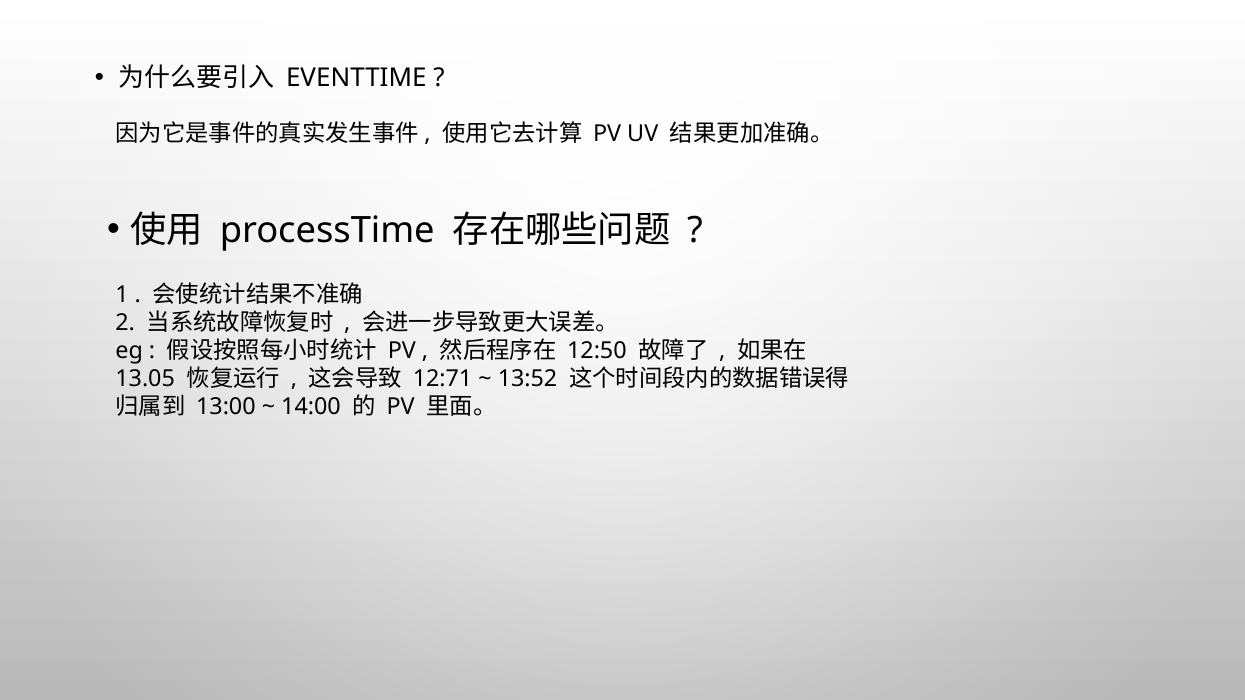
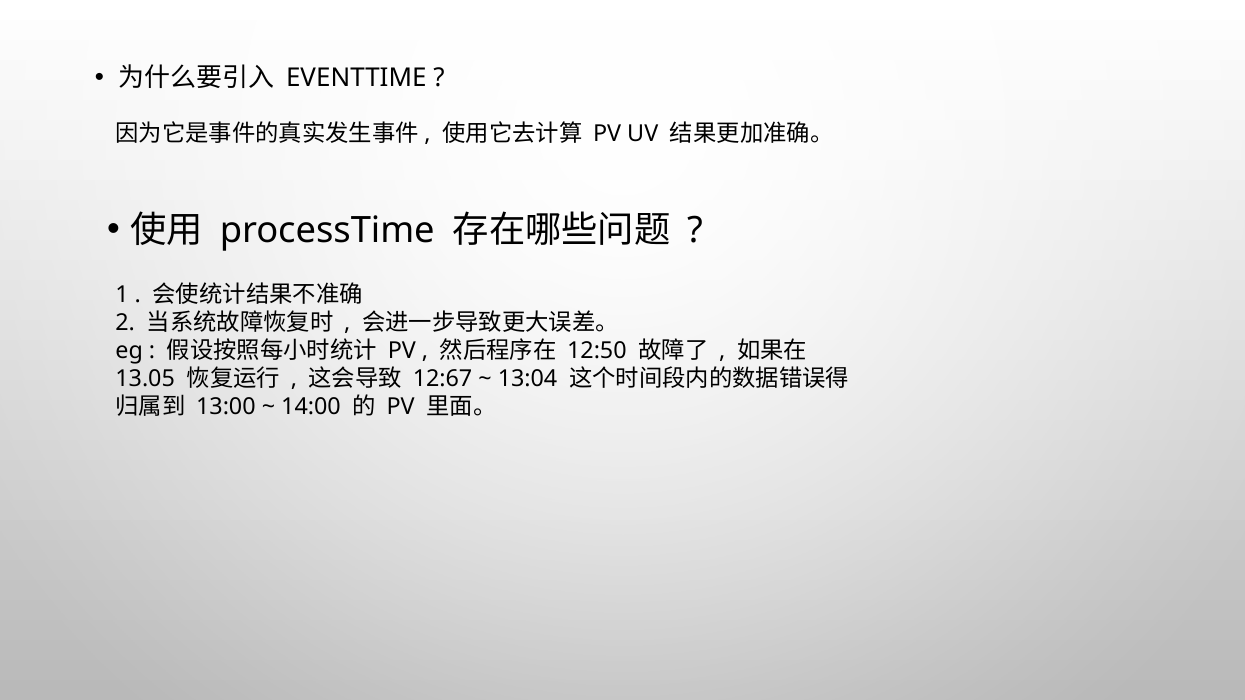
12:71: 12:71 -> 12:67
13:52: 13:52 -> 13:04
